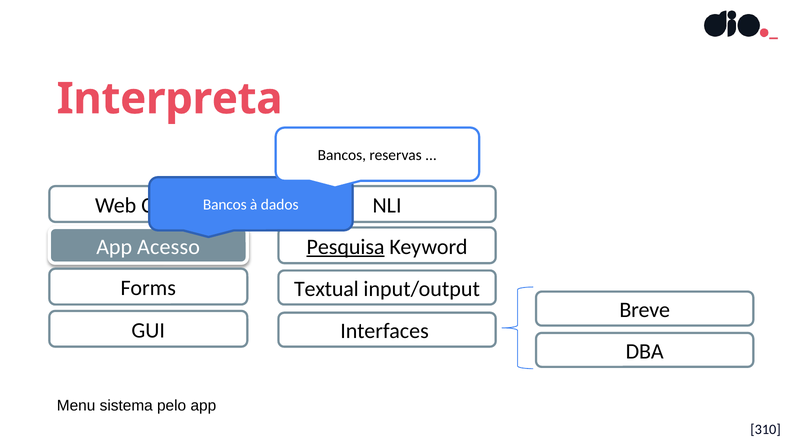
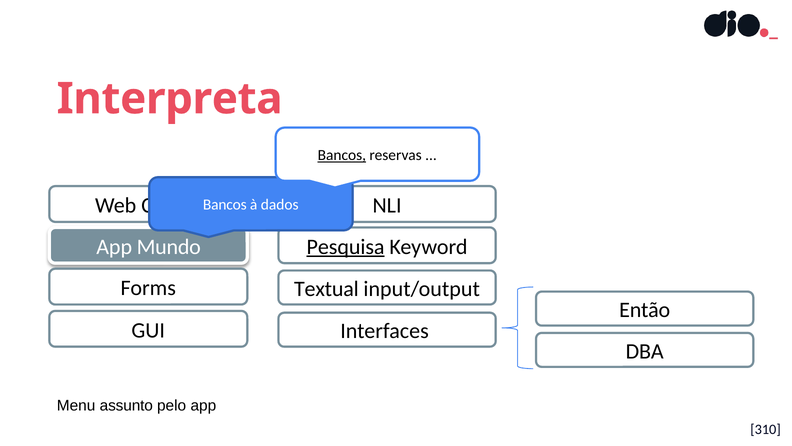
Bancos at (342, 155) underline: none -> present
Acesso: Acesso -> Mundo
Breve: Breve -> Então
sistema: sistema -> assunto
